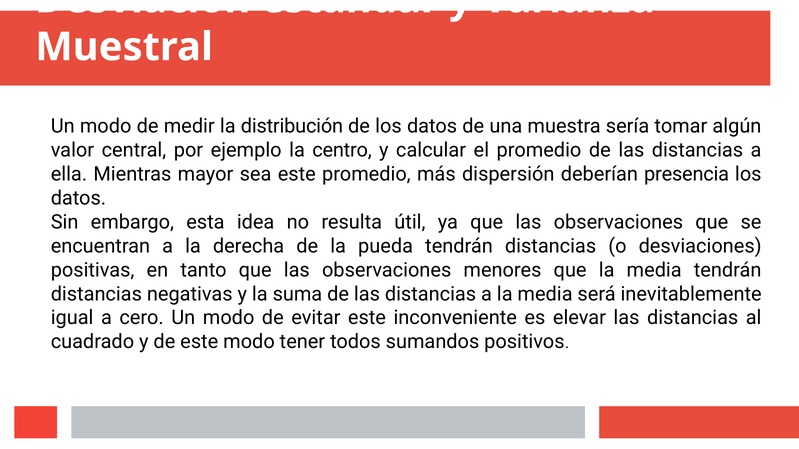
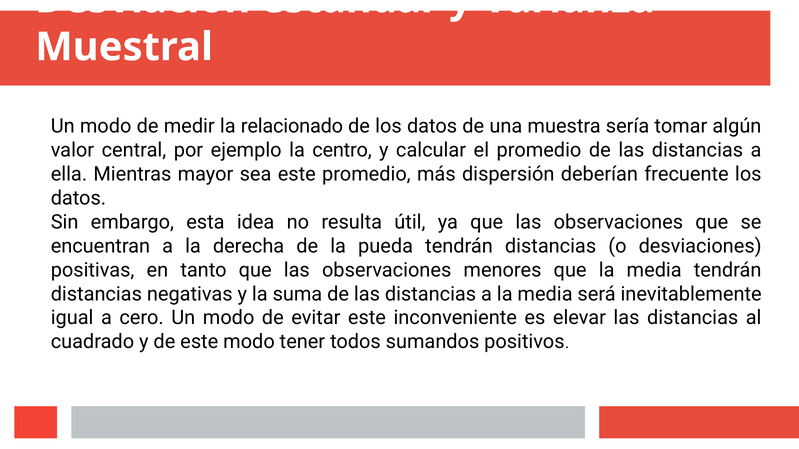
distribución: distribución -> relacionado
presencia: presencia -> frecuente
